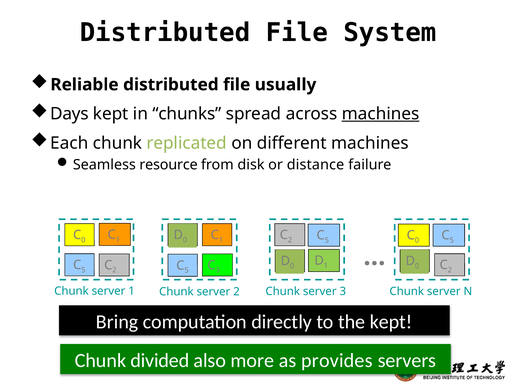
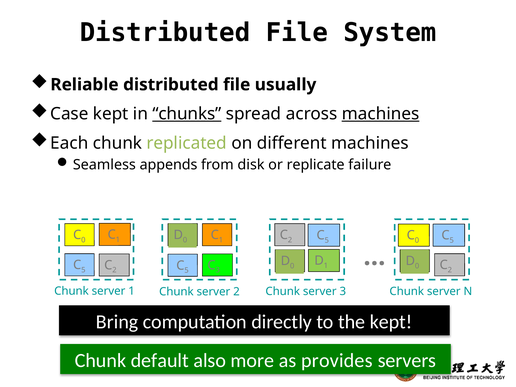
Days: Days -> Case
chunks underline: none -> present
resource: resource -> appends
distance: distance -> replicate
divided: divided -> default
